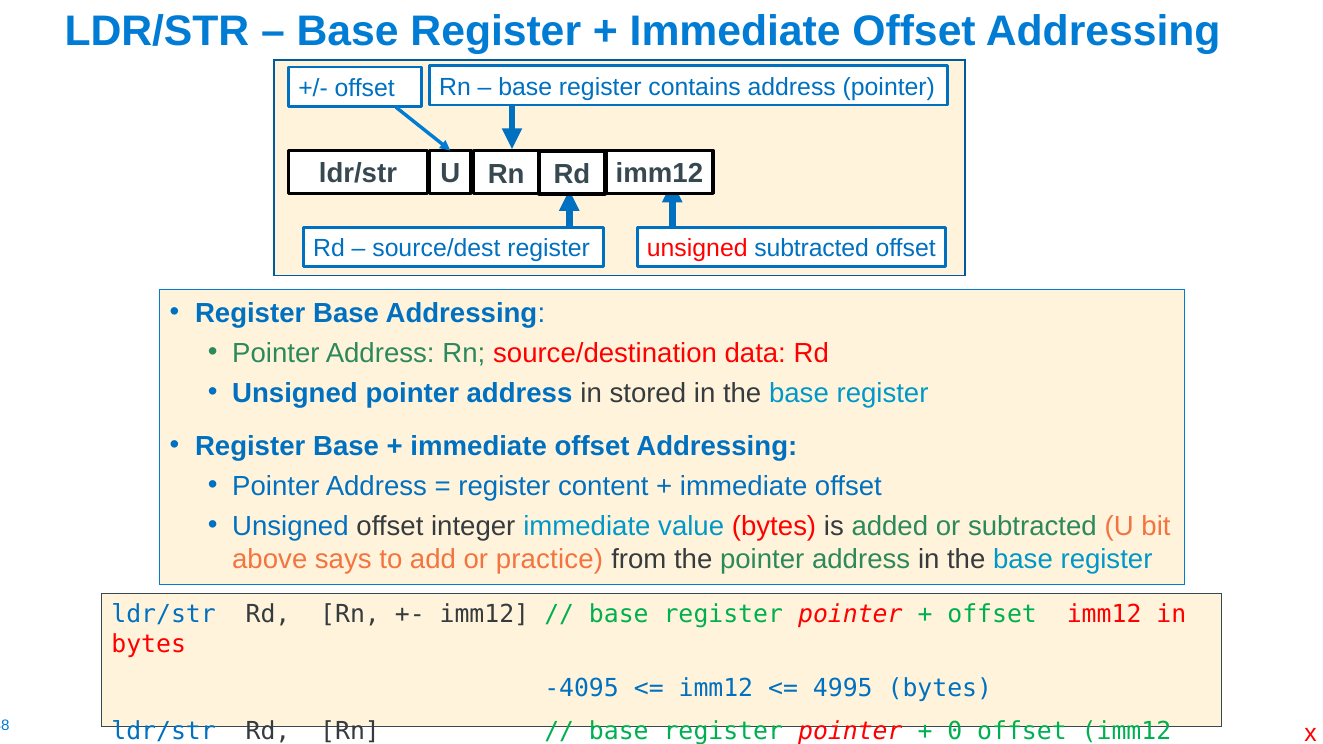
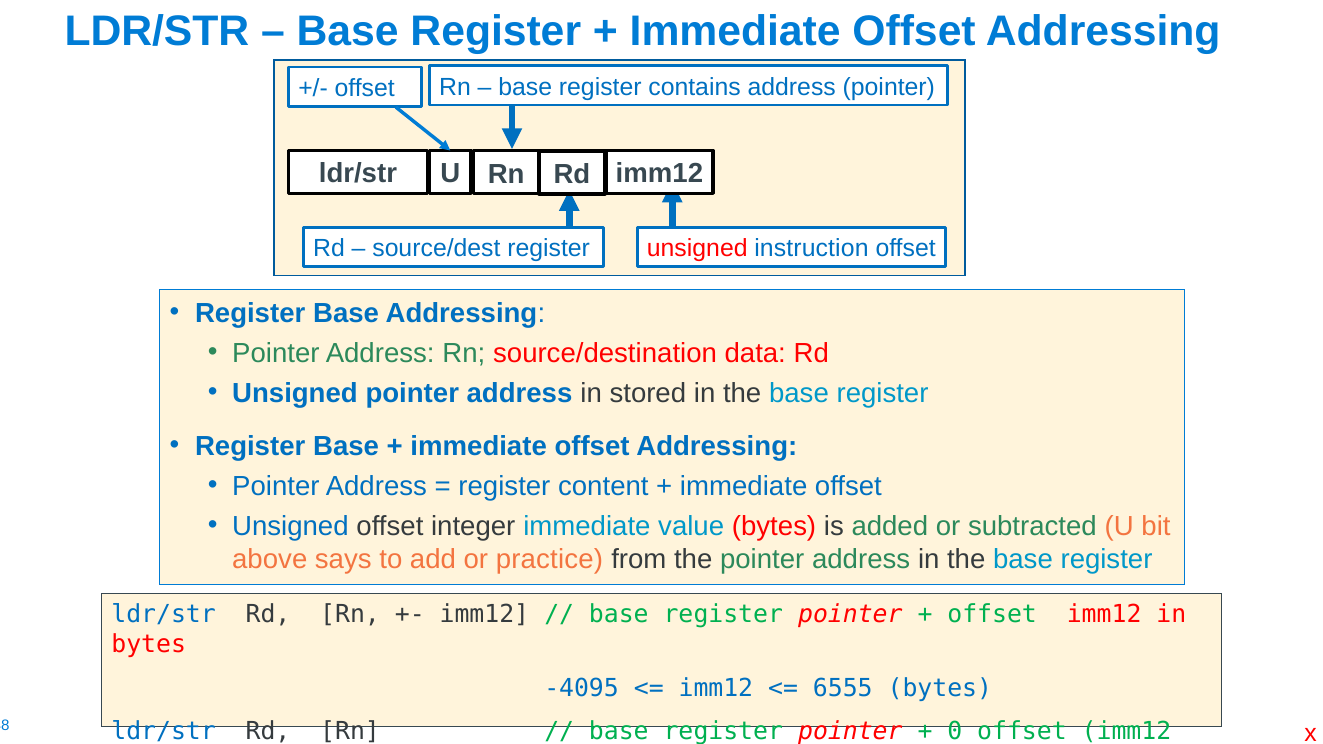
unsigned subtracted: subtracted -> instruction
4995: 4995 -> 6555
